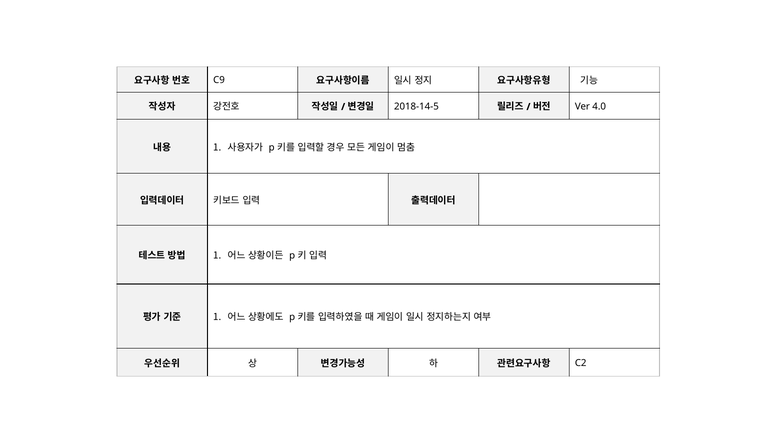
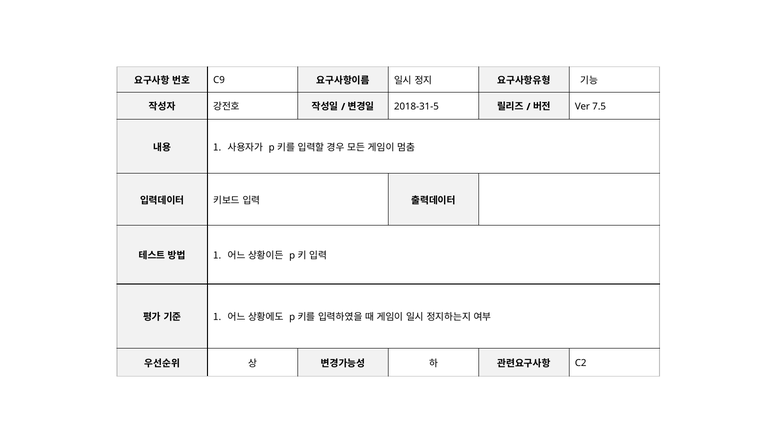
2018-14-5: 2018-14-5 -> 2018-31-5
4.0: 4.0 -> 7.5
